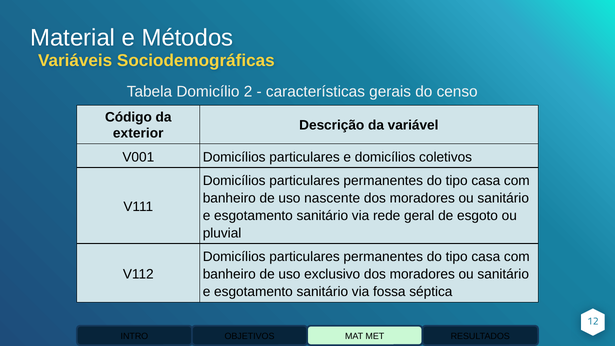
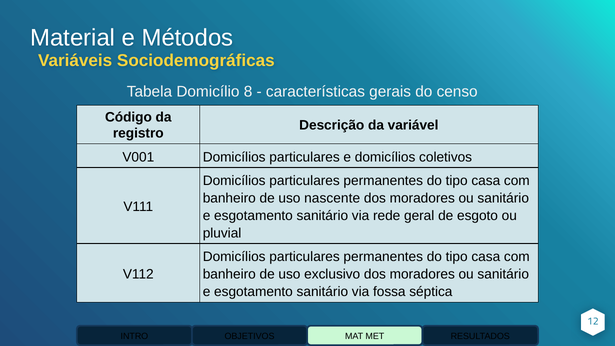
2: 2 -> 8
exterior: exterior -> registro
